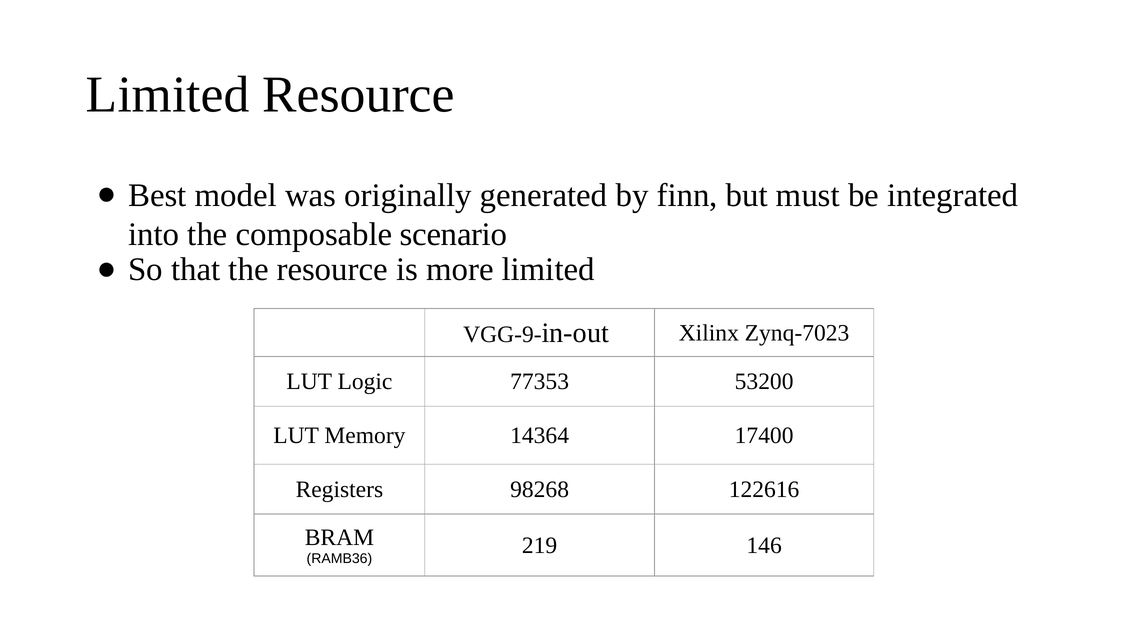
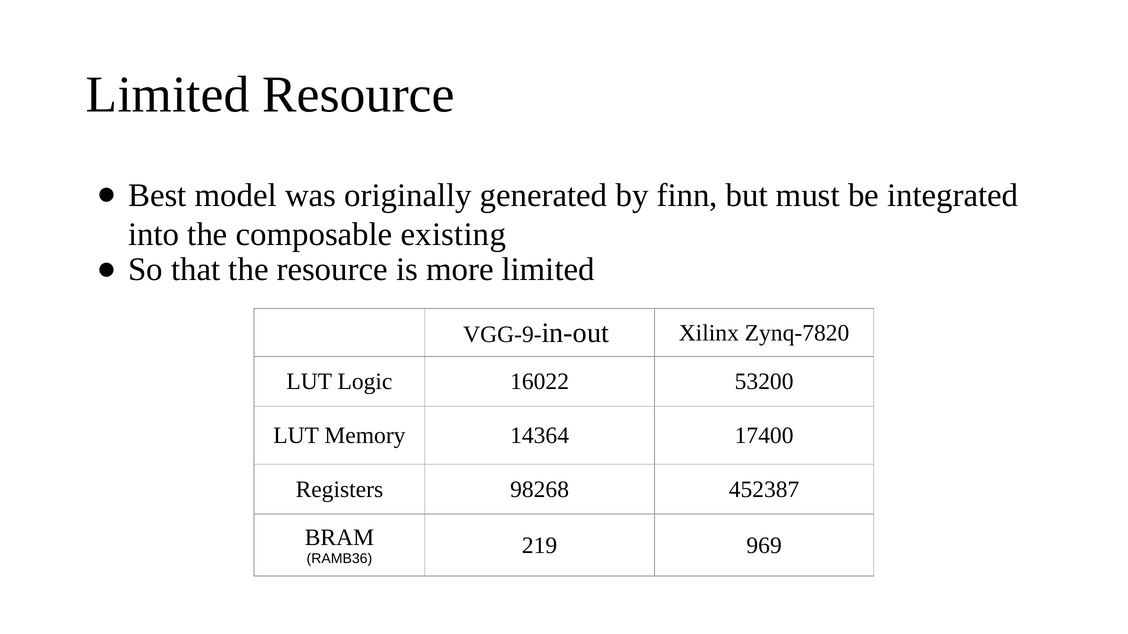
scenario: scenario -> existing
Zynq-7023: Zynq-7023 -> Zynq-7820
77353: 77353 -> 16022
122616: 122616 -> 452387
146: 146 -> 969
